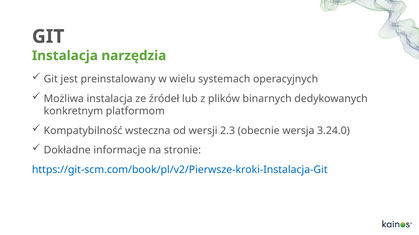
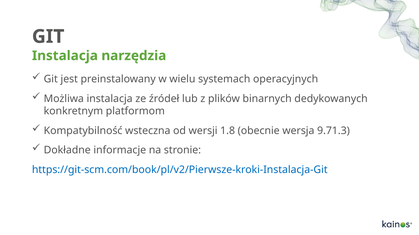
2.3: 2.3 -> 1.8
3.24.0: 3.24.0 -> 9.71.3
